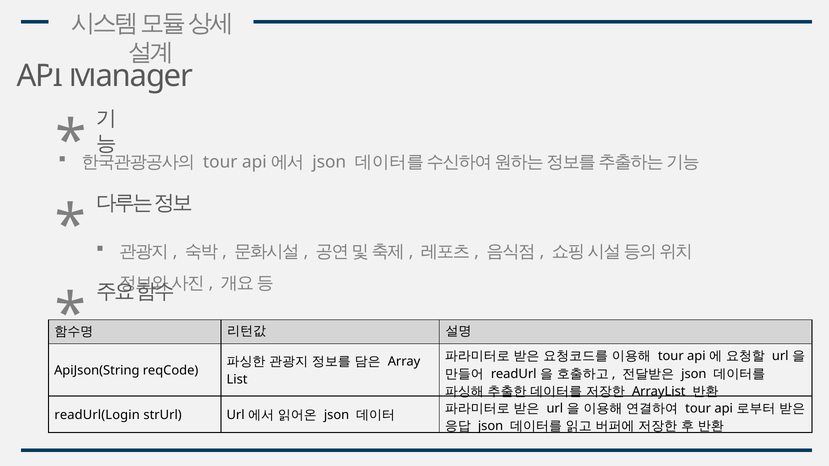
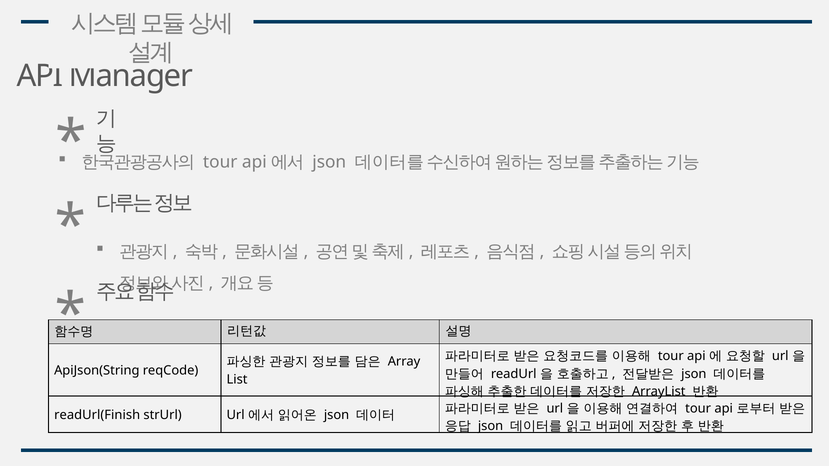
readUrl(Login: readUrl(Login -> readUrl(Finish
